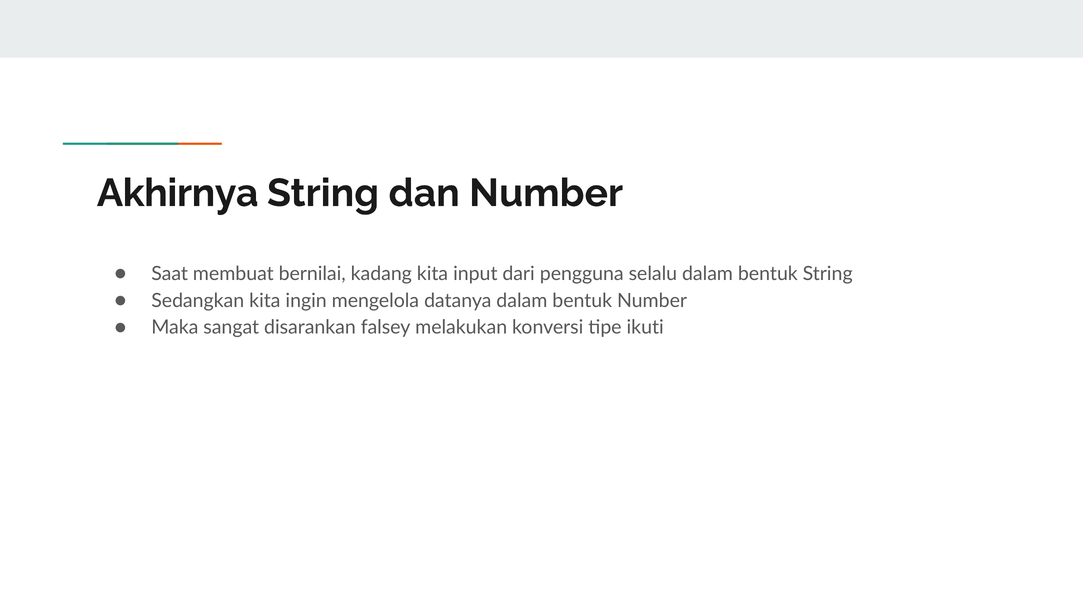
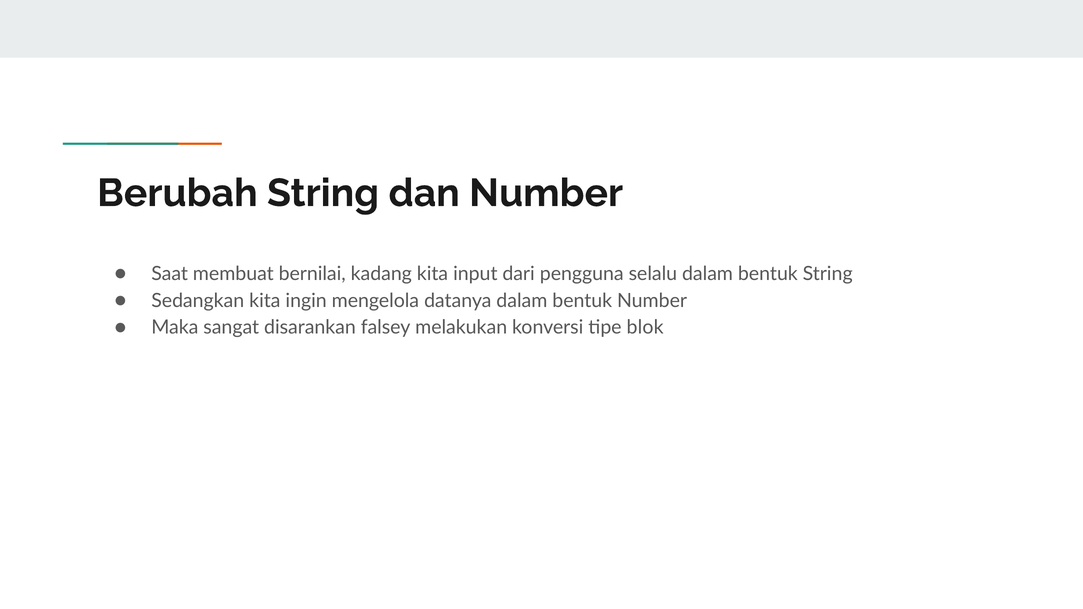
Akhirnya: Akhirnya -> Berubah
ikuti: ikuti -> blok
